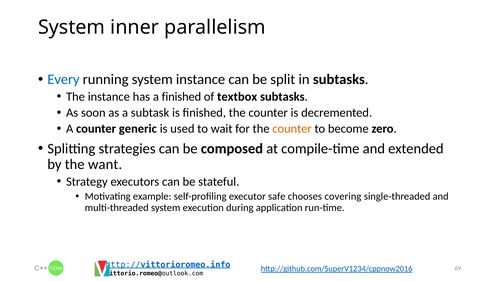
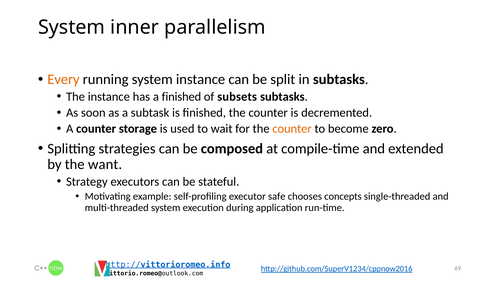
Every colour: blue -> orange
textbox: textbox -> subsets
generic: generic -> storage
covering: covering -> concepts
